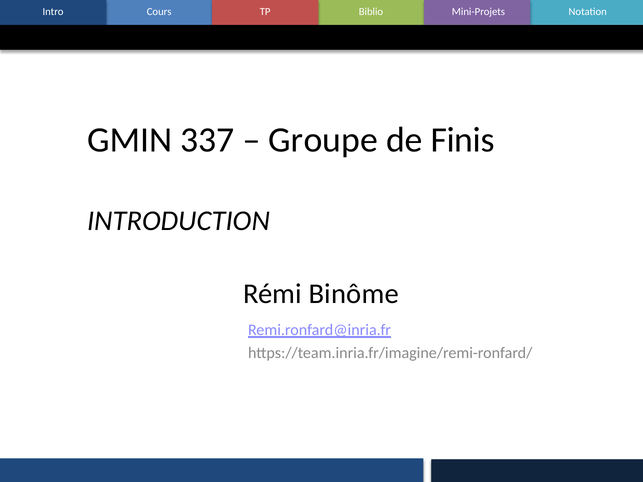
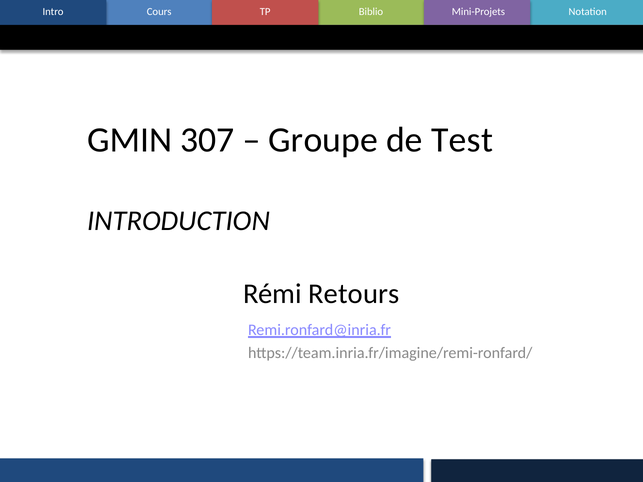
337: 337 -> 307
Finis: Finis -> Test
Binôme: Binôme -> Retours
